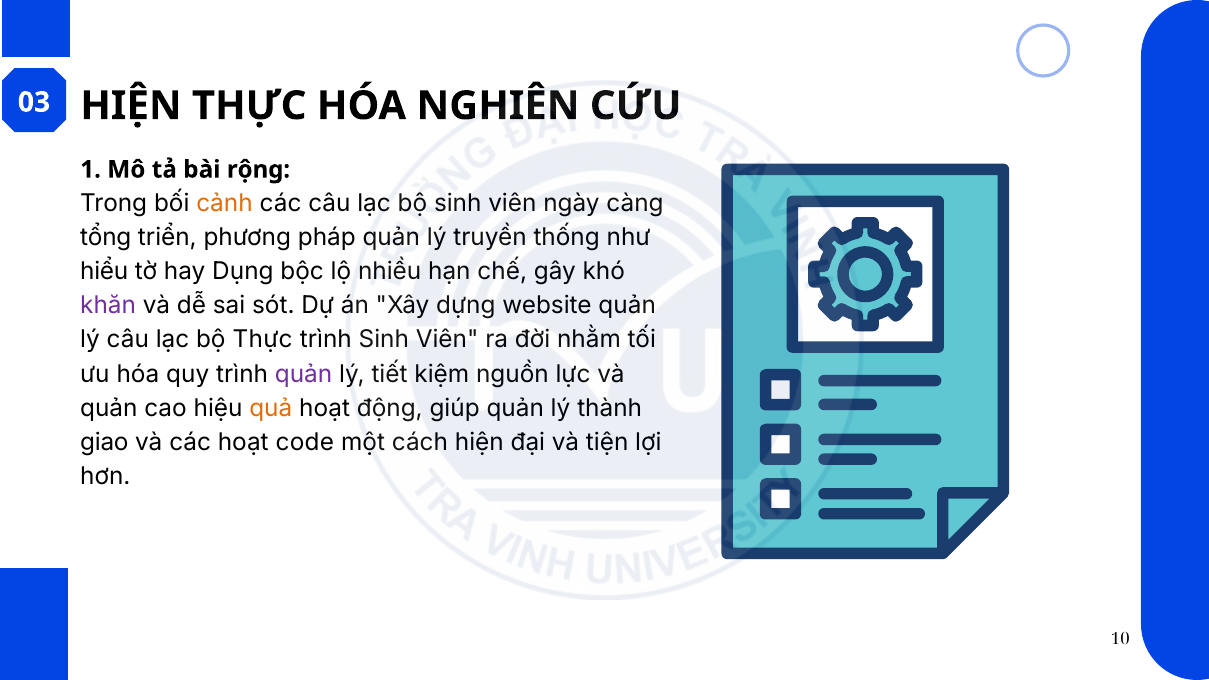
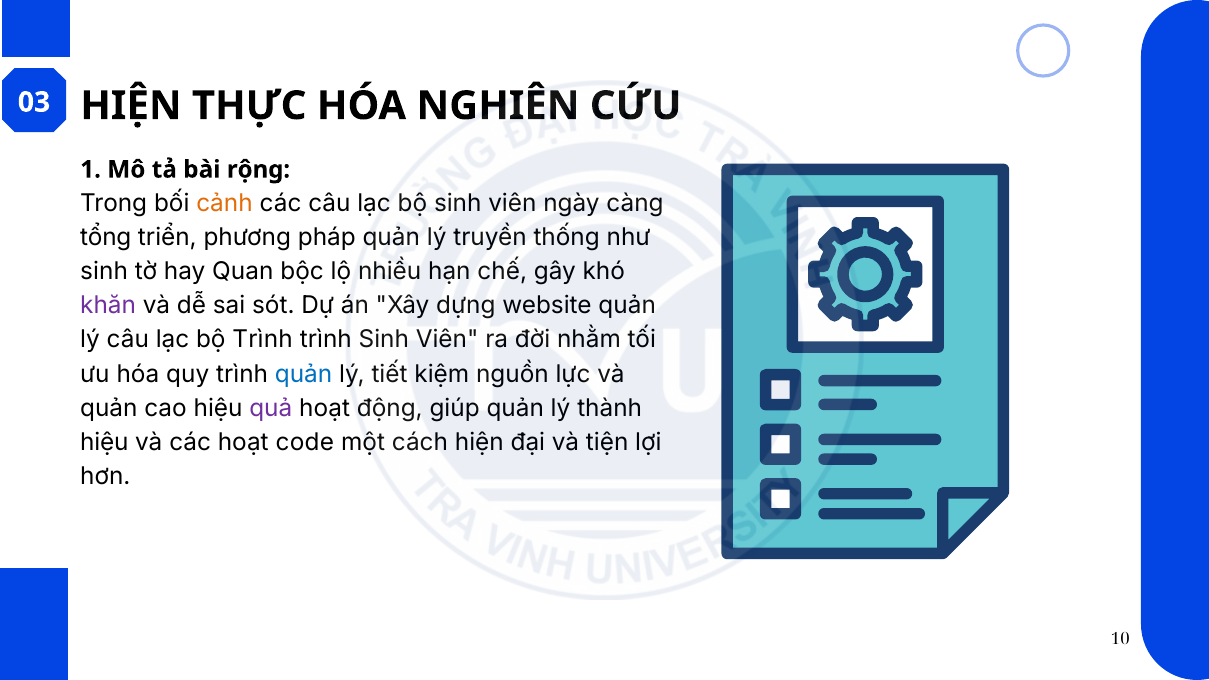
hiểu at (104, 272): hiểu -> sinh
Dụng: Dụng -> Quan
bộ Thực: Thực -> Trình
quản at (304, 374) colour: purple -> blue
quả colour: orange -> purple
giao at (104, 442): giao -> hiệu
